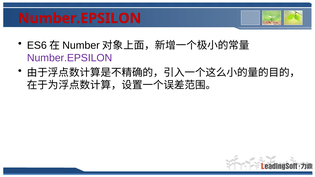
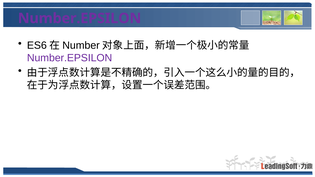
Number.EPSILON at (80, 18) colour: red -> purple
